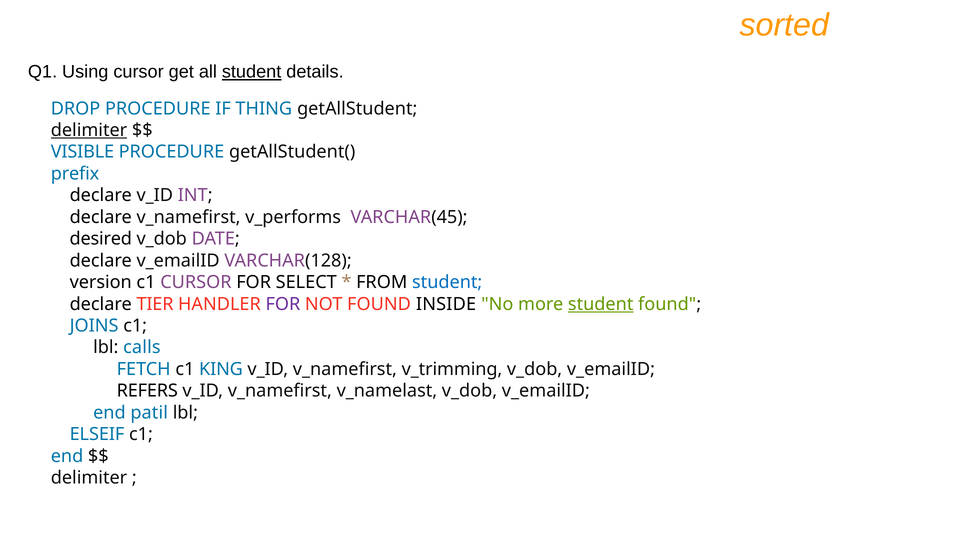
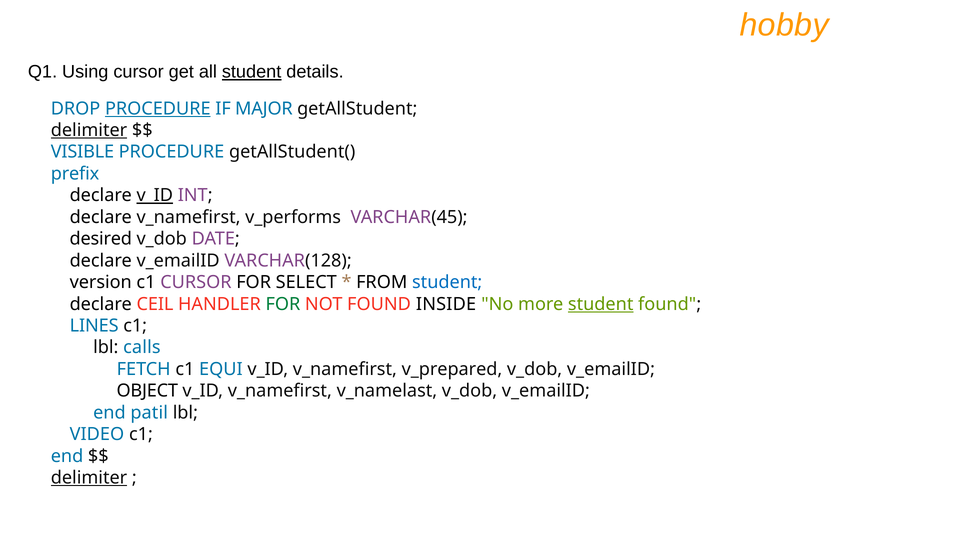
sorted: sorted -> hobby
PROCEDURE at (158, 109) underline: none -> present
THING: THING -> MAJOR
v_ID at (155, 196) underline: none -> present
TIER: TIER -> CEIL
FOR at (283, 304) colour: purple -> green
JOINS: JOINS -> LINES
KING: KING -> EQUI
v_trimming: v_trimming -> v_prepared
REFERS: REFERS -> OBJECT
ELSEIF: ELSEIF -> VIDEO
delimiter at (89, 478) underline: none -> present
